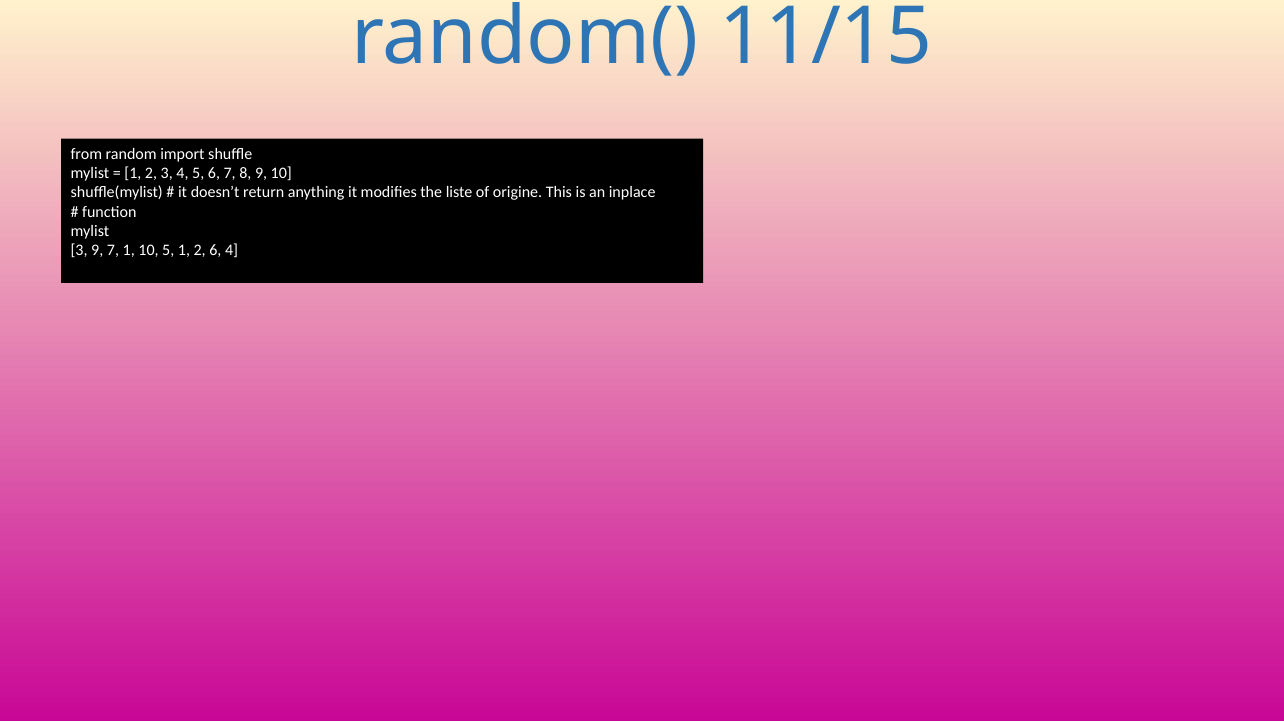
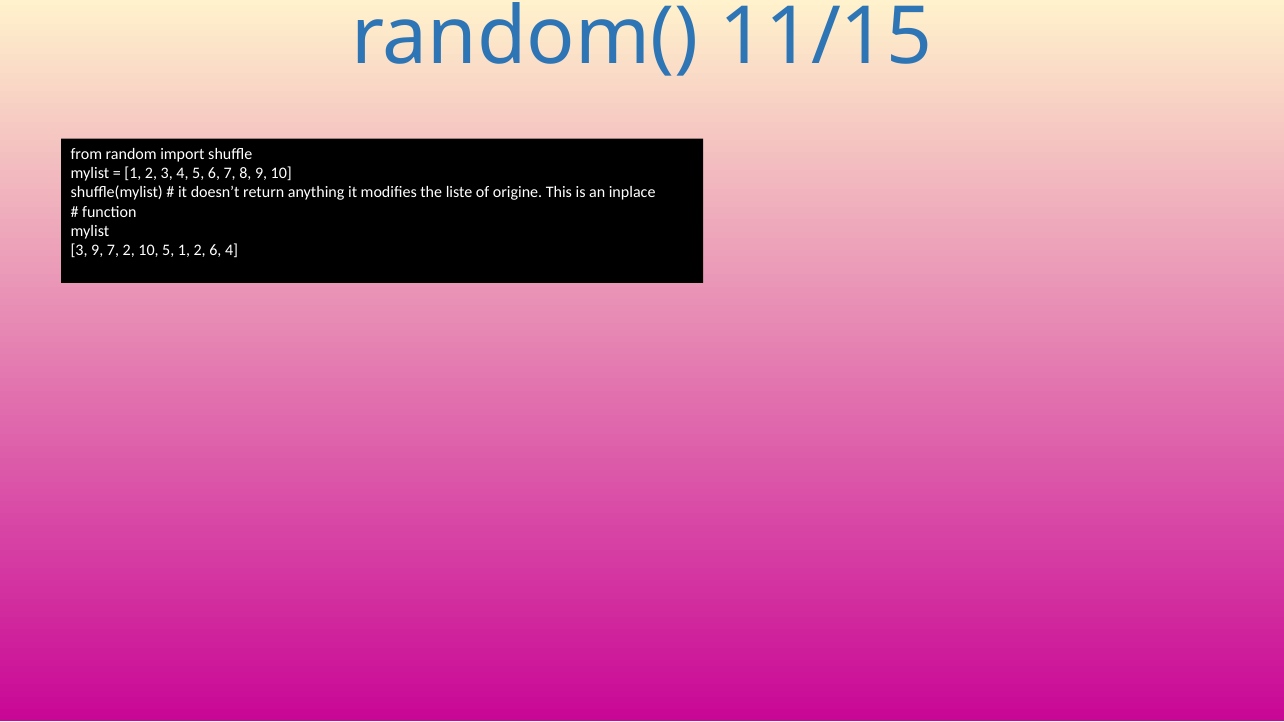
7 1: 1 -> 2
